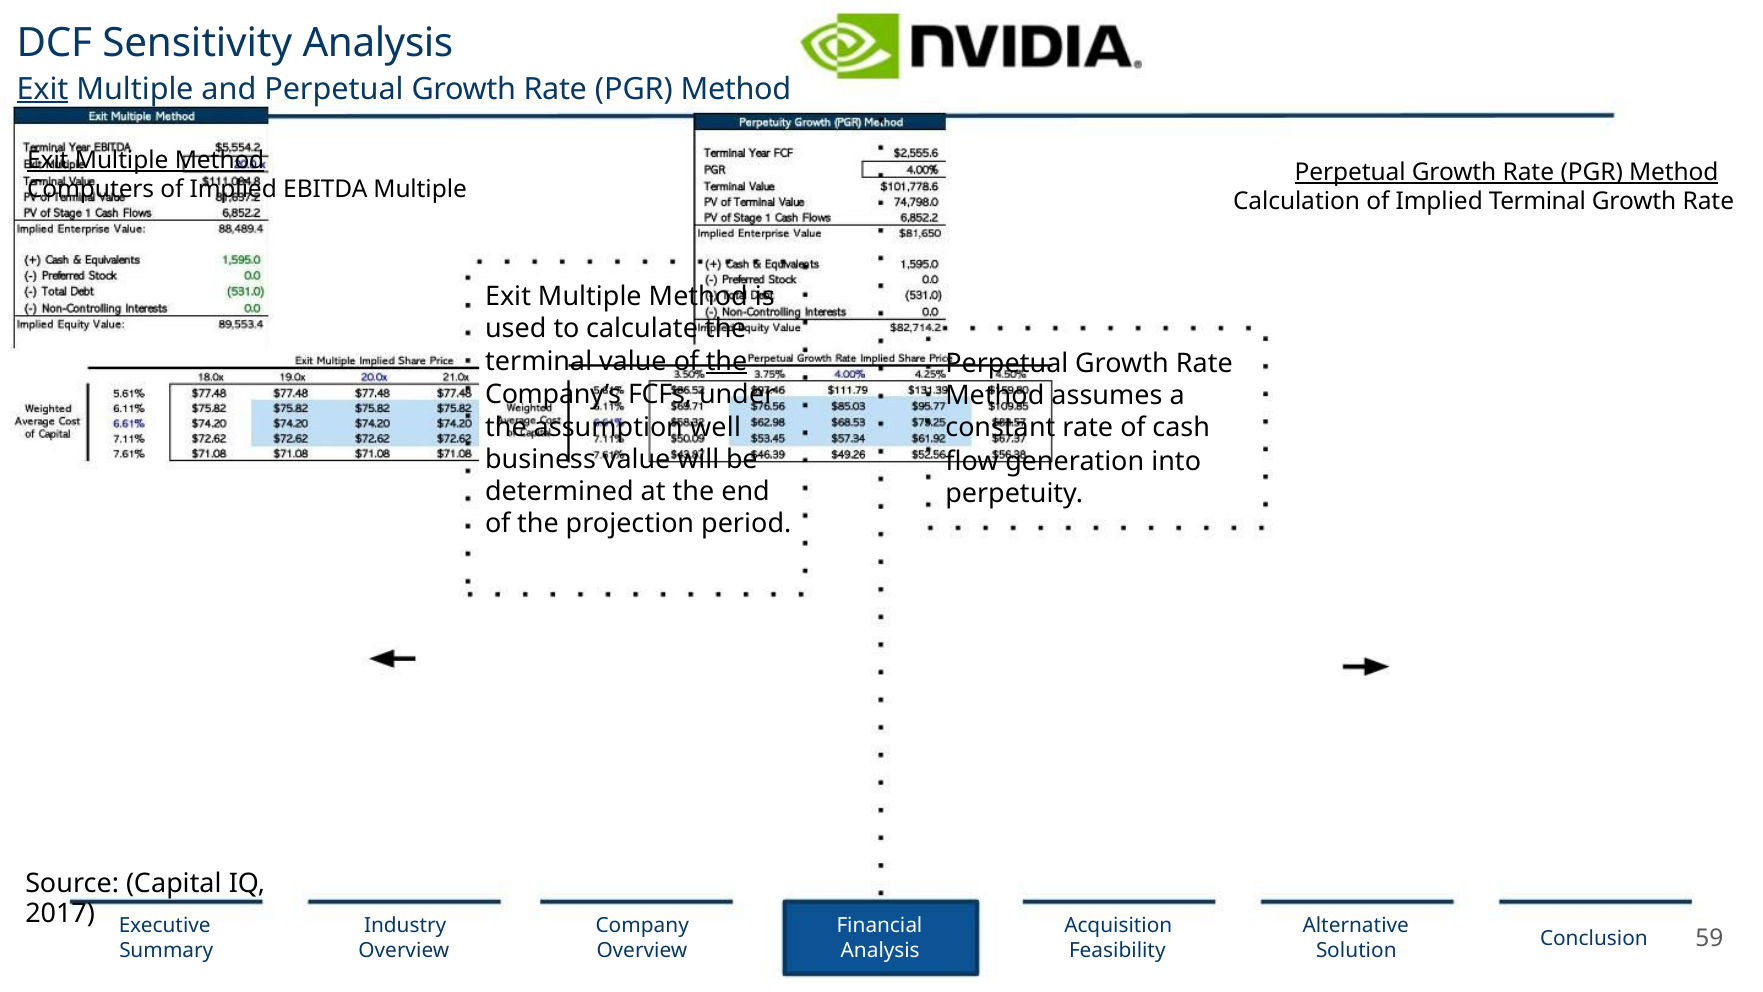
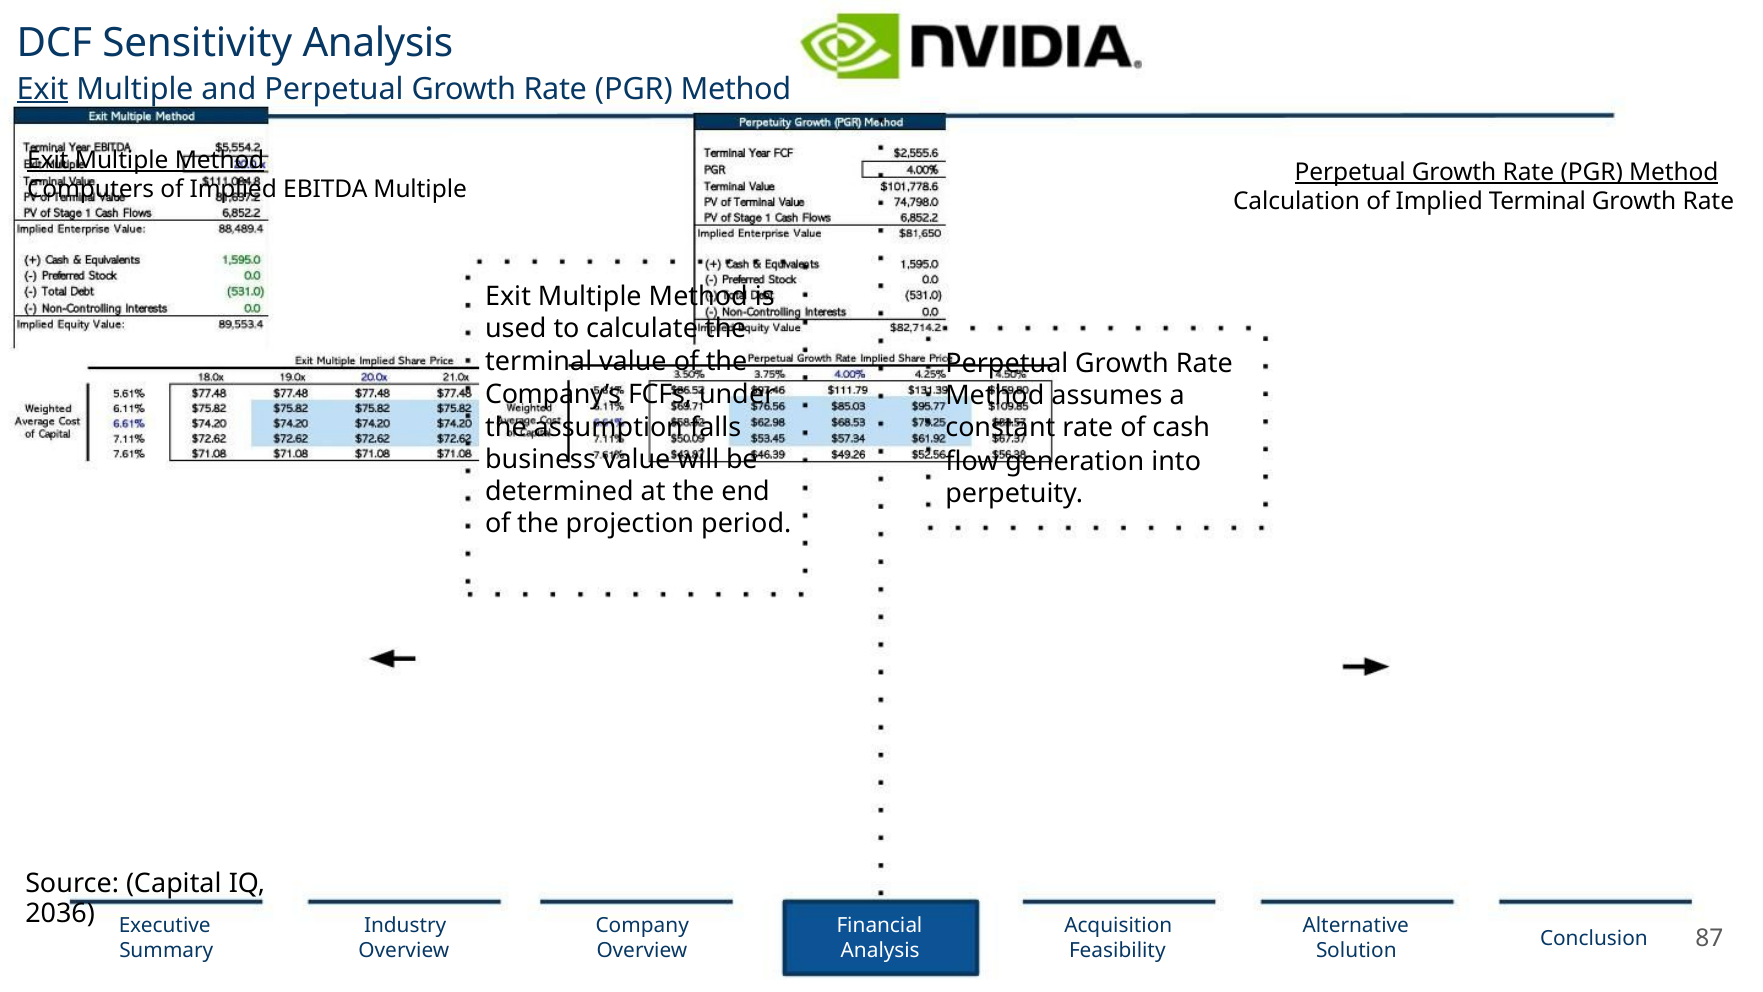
the at (727, 361) underline: present -> none
well: well -> falls
2017: 2017 -> 2036
59: 59 -> 87
